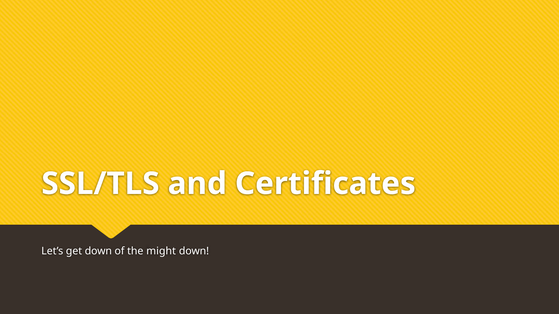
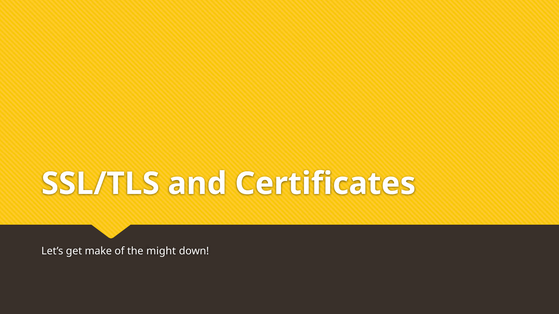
get down: down -> make
